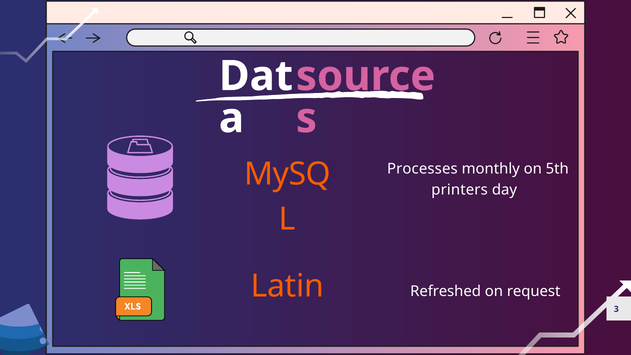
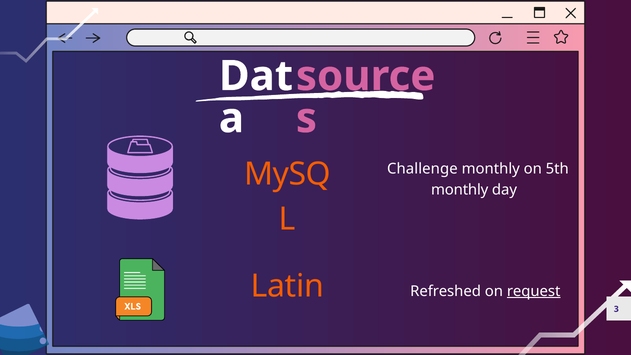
Processes: Processes -> Challenge
printers at (460, 190): printers -> monthly
request underline: none -> present
